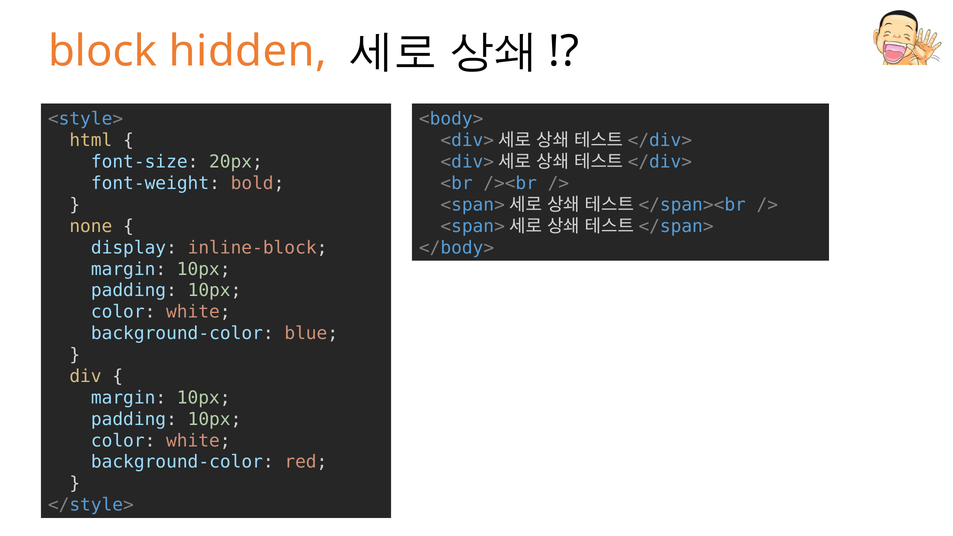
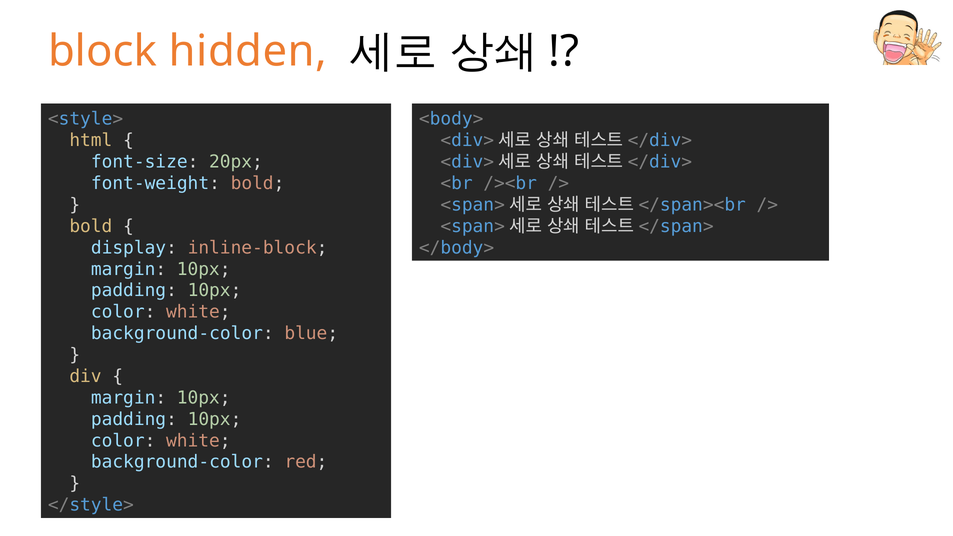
none at (91, 226): none -> bold
